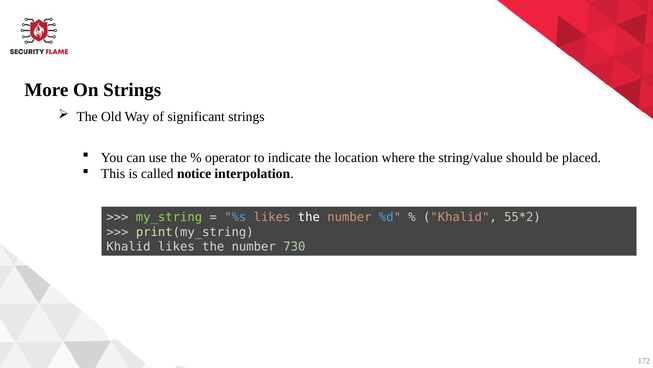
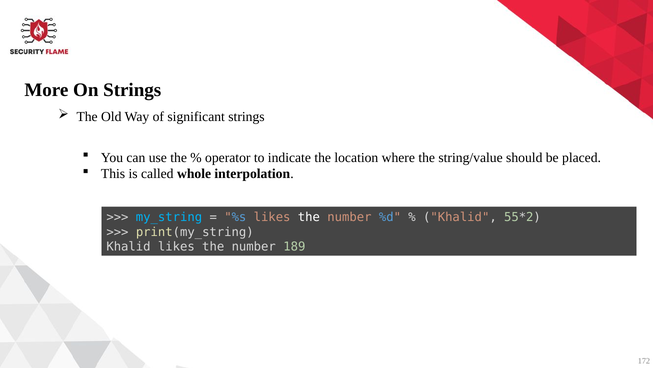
notice: notice -> whole
my_string colour: light green -> light blue
730: 730 -> 189
